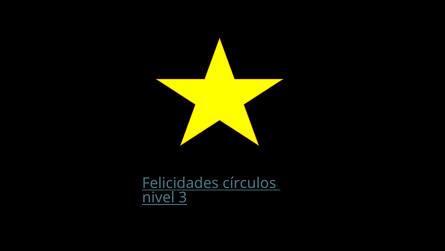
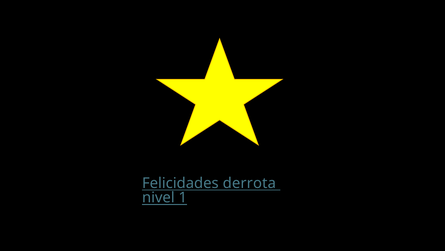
círculos: círculos -> derrota
3: 3 -> 1
